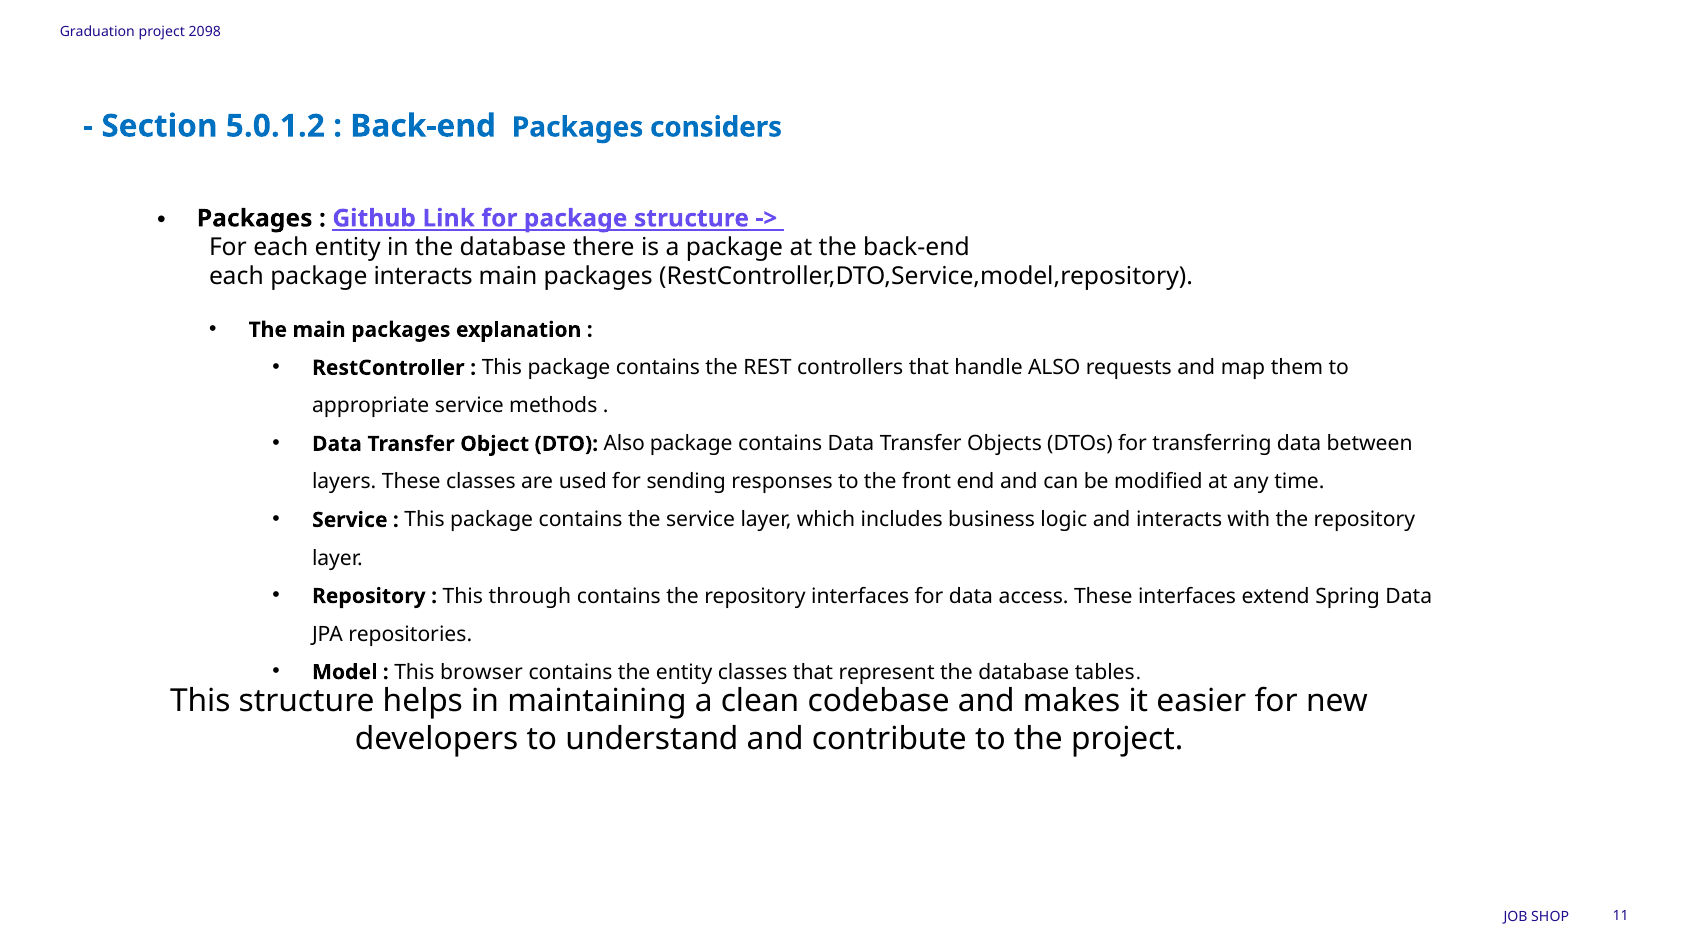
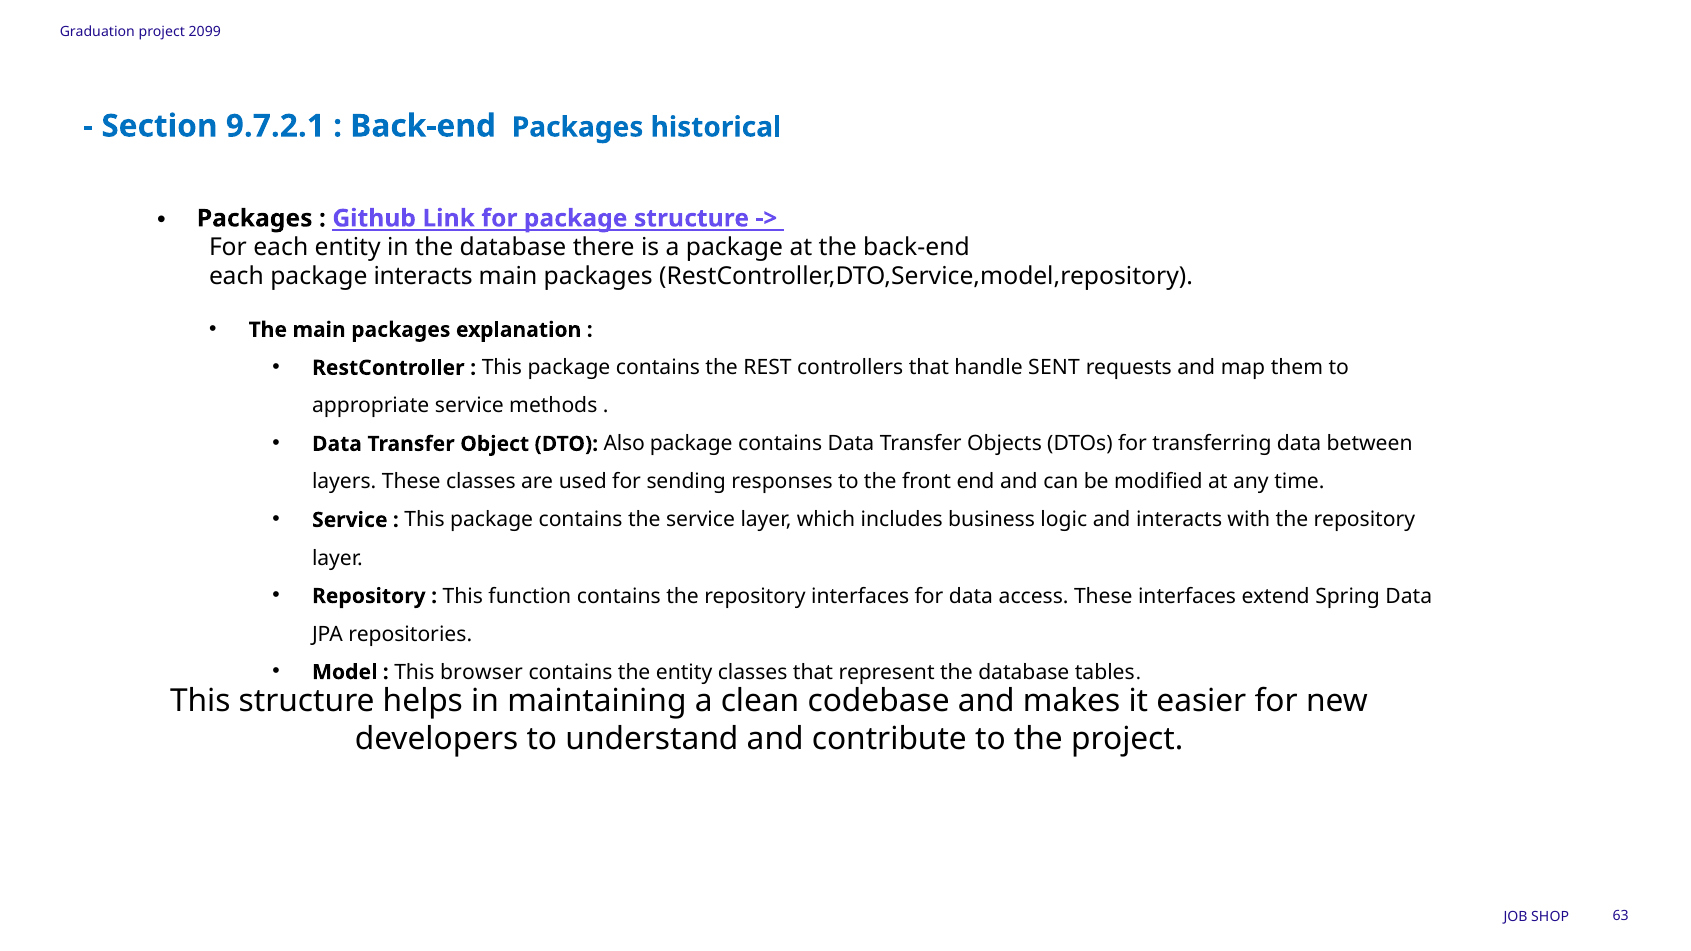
2098: 2098 -> 2099
5.0.1.2: 5.0.1.2 -> 9.7.2.1
considers: considers -> historical
handle ALSO: ALSO -> SENT
through: through -> function
11: 11 -> 63
